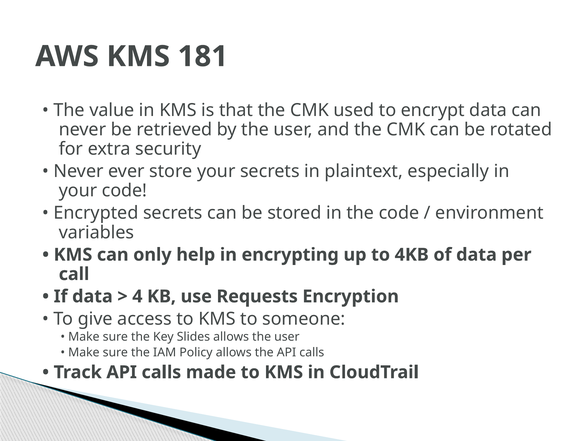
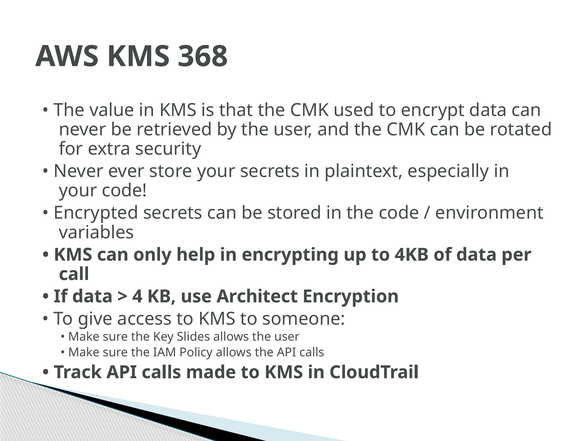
181: 181 -> 368
Requests: Requests -> Architect
